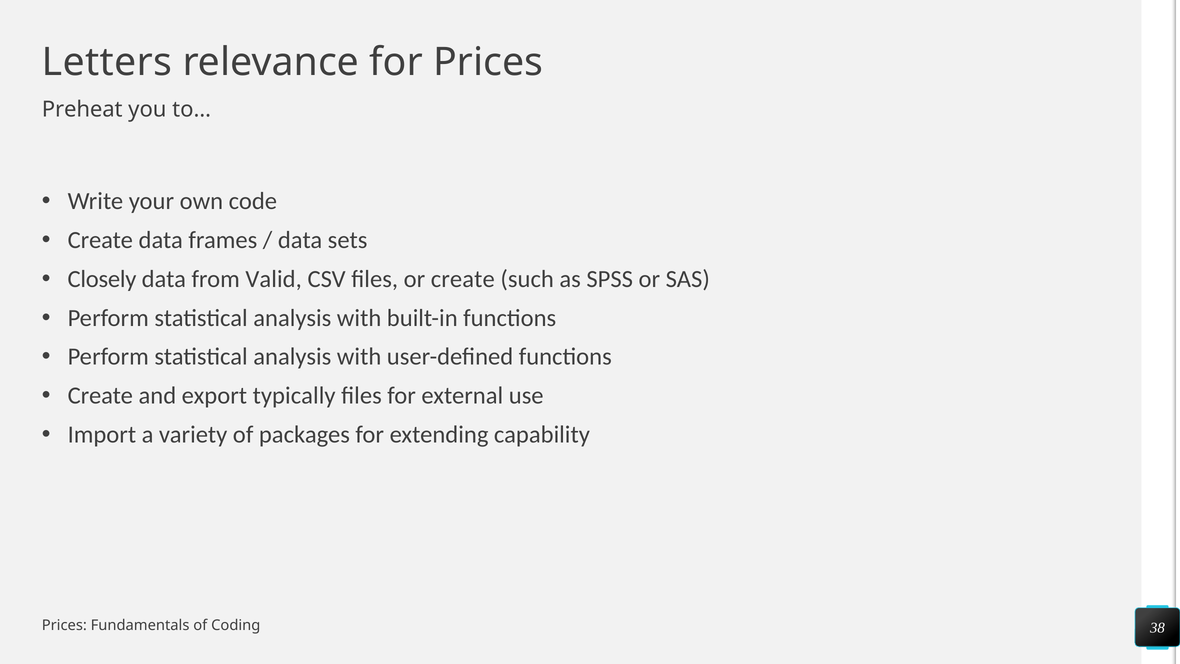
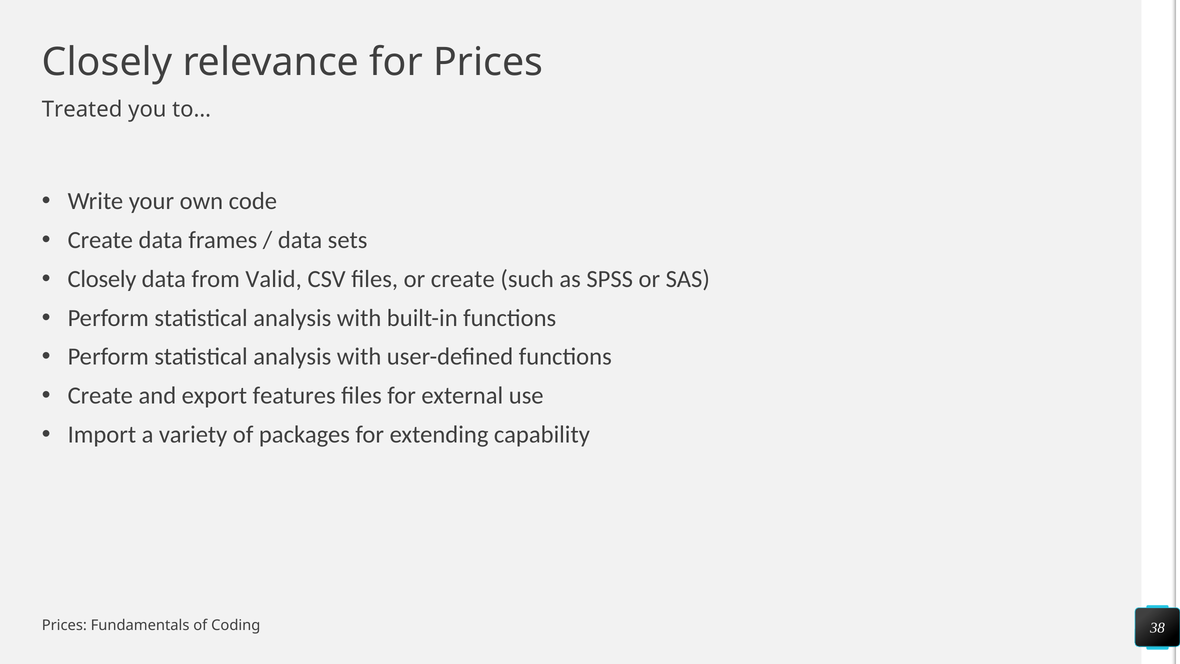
Letters at (107, 62): Letters -> Closely
Preheat: Preheat -> Treated
typically: typically -> features
